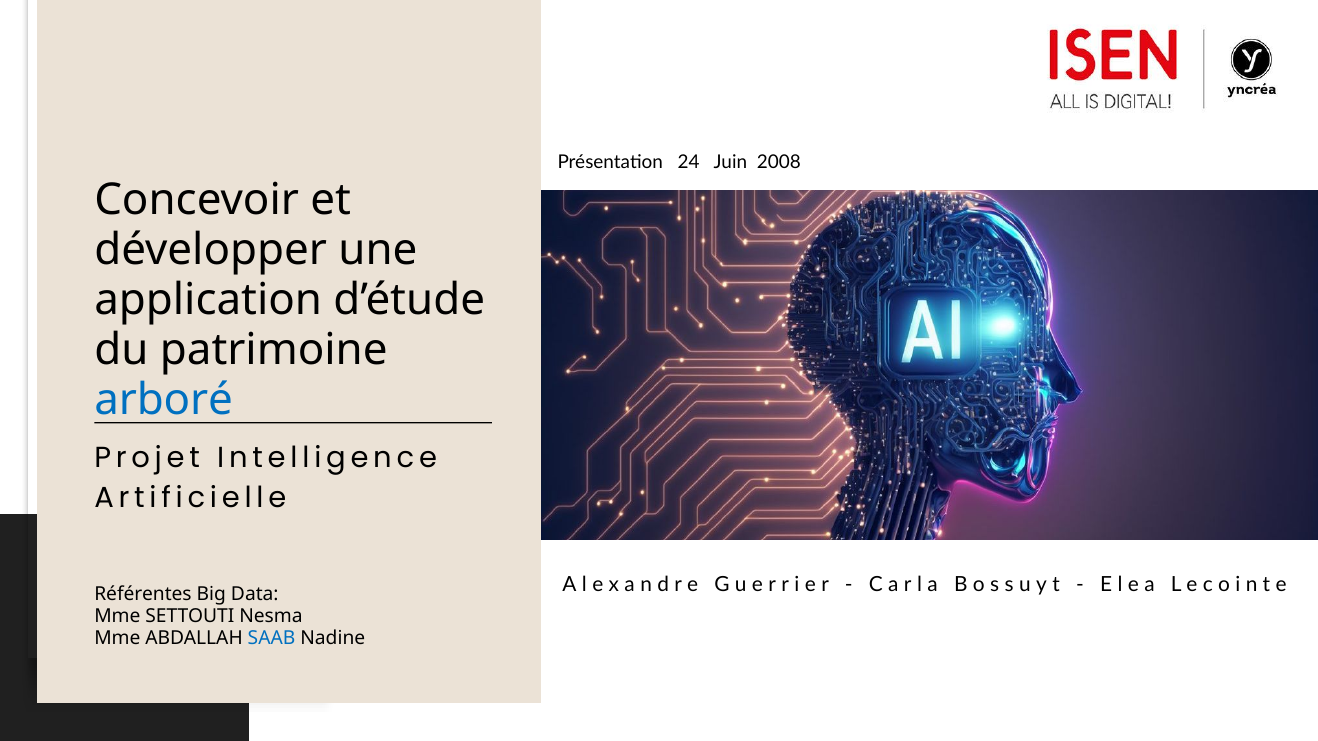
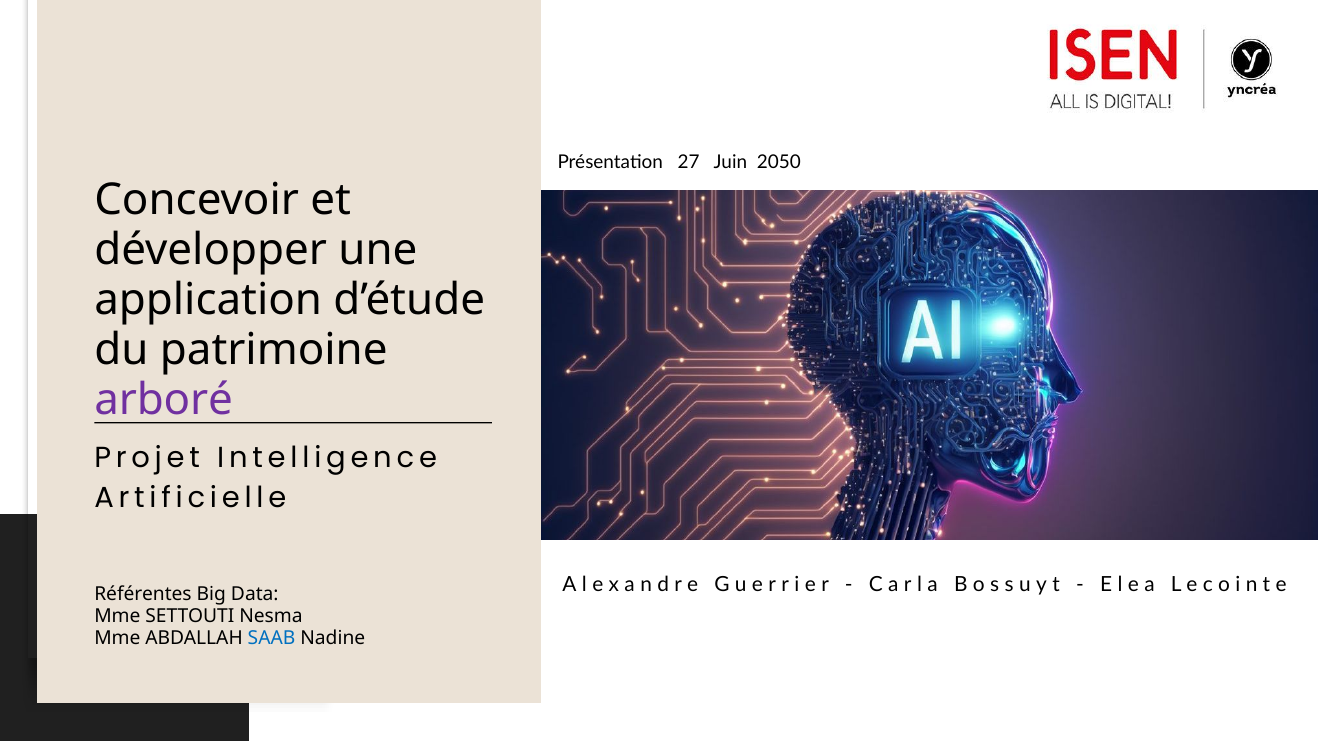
24: 24 -> 27
2008: 2008 -> 2050
arboré colour: blue -> purple
